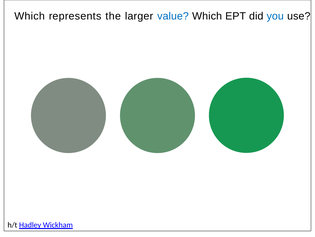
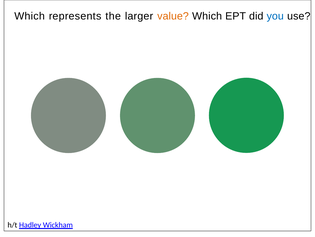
value colour: blue -> orange
